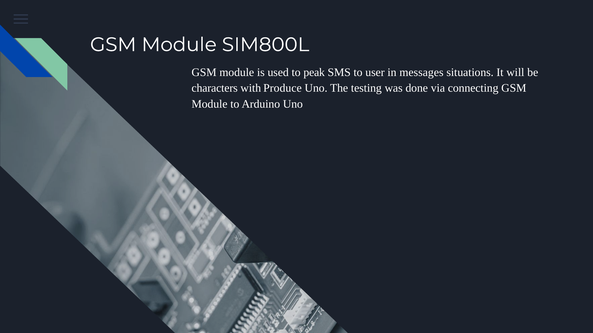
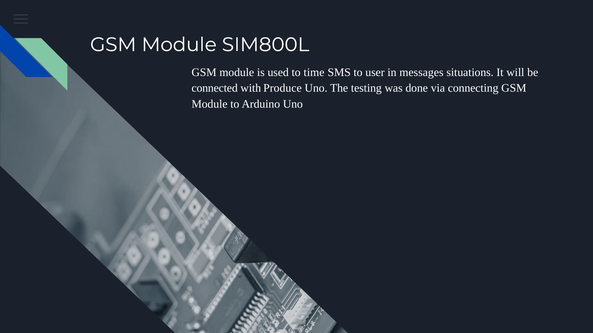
peak: peak -> time
characters: characters -> connected
